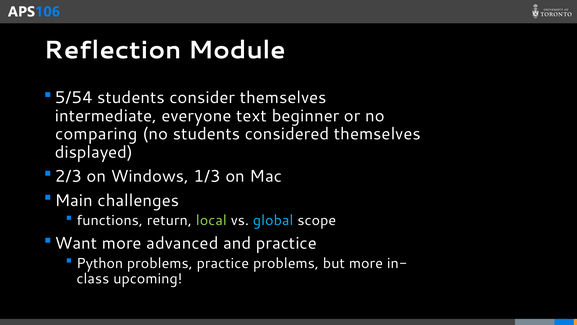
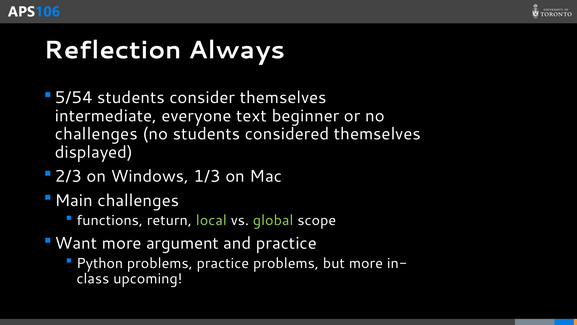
Module: Module -> Always
comparing at (96, 134): comparing -> challenges
global colour: light blue -> light green
advanced: advanced -> argument
